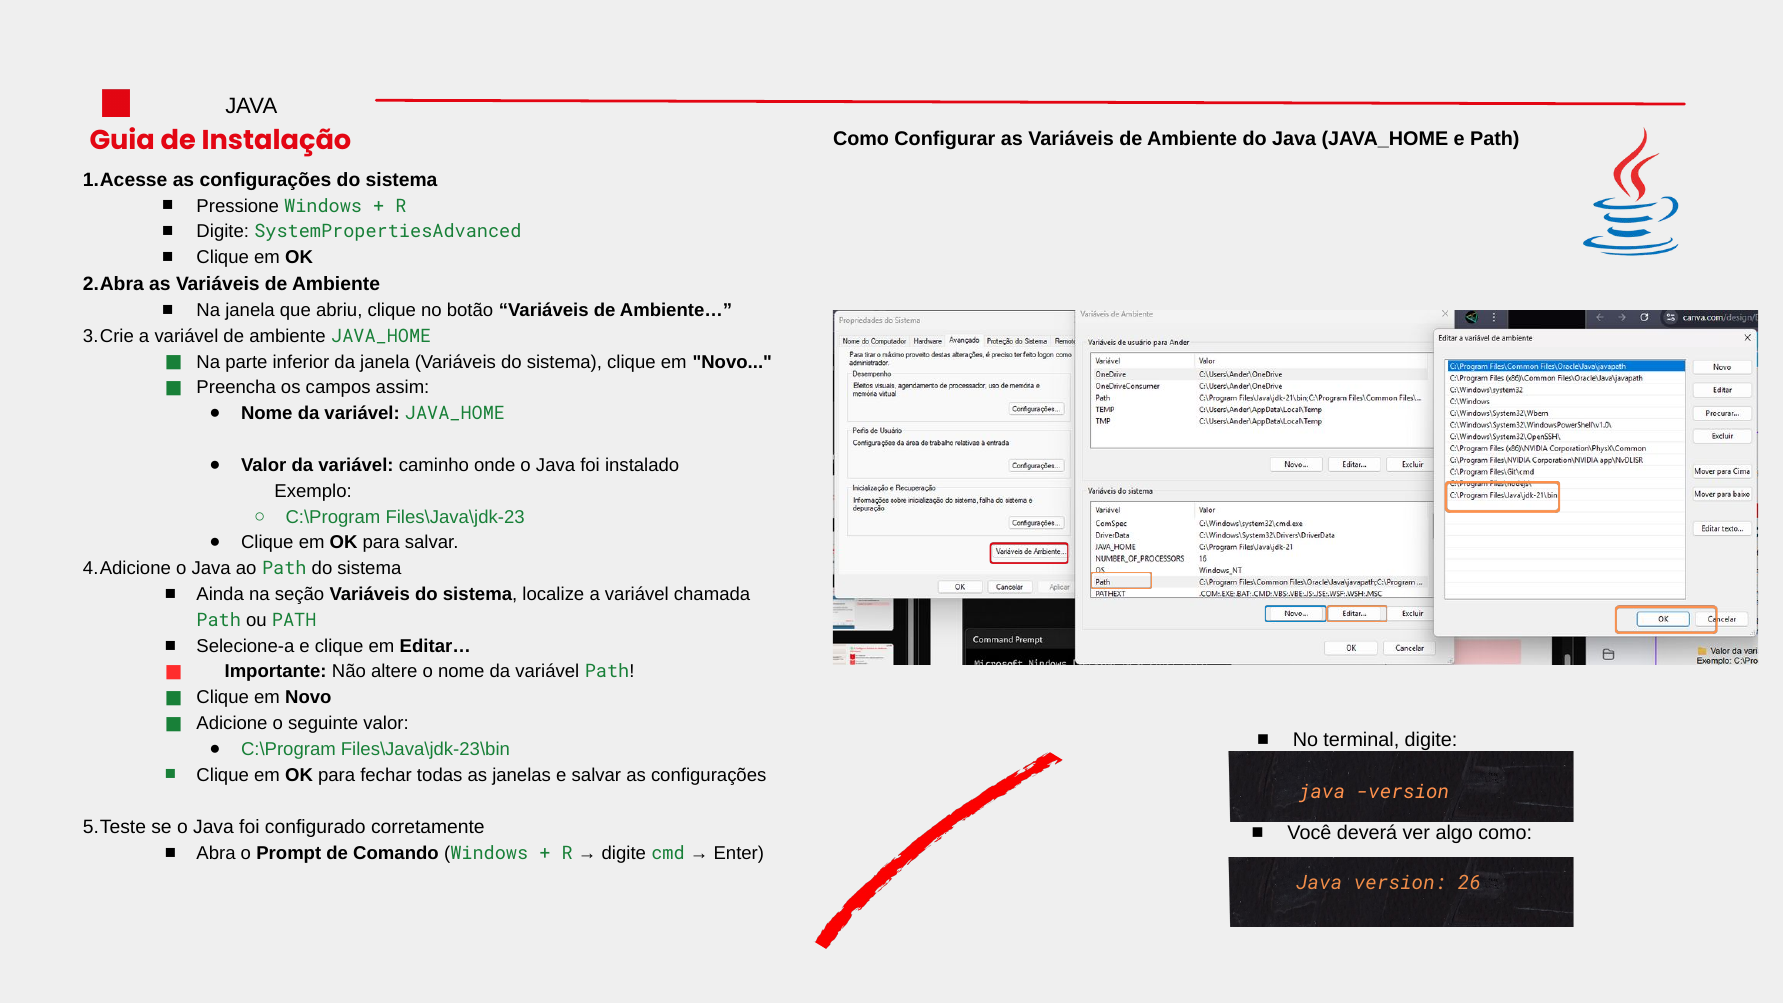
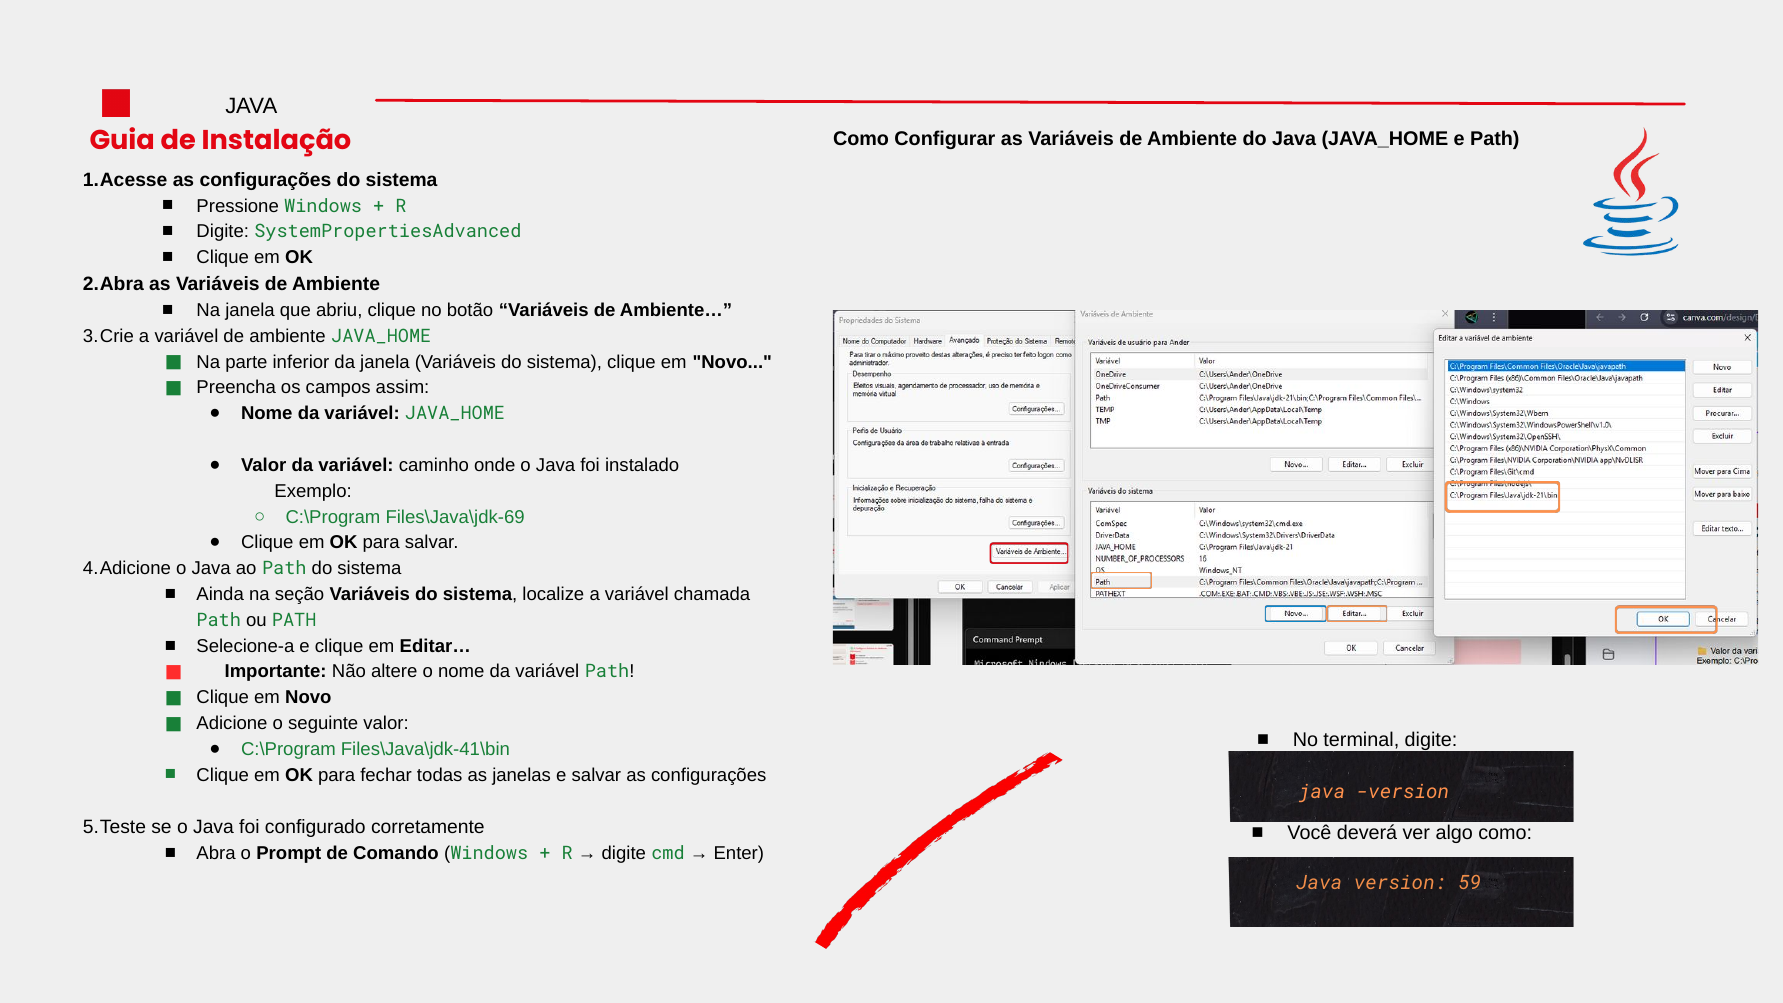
Files\Java\jdk-23: Files\Java\jdk-23 -> Files\Java\jdk-69
Files\Java\jdk-23\bin: Files\Java\jdk-23\bin -> Files\Java\jdk-41\bin
26: 26 -> 59
